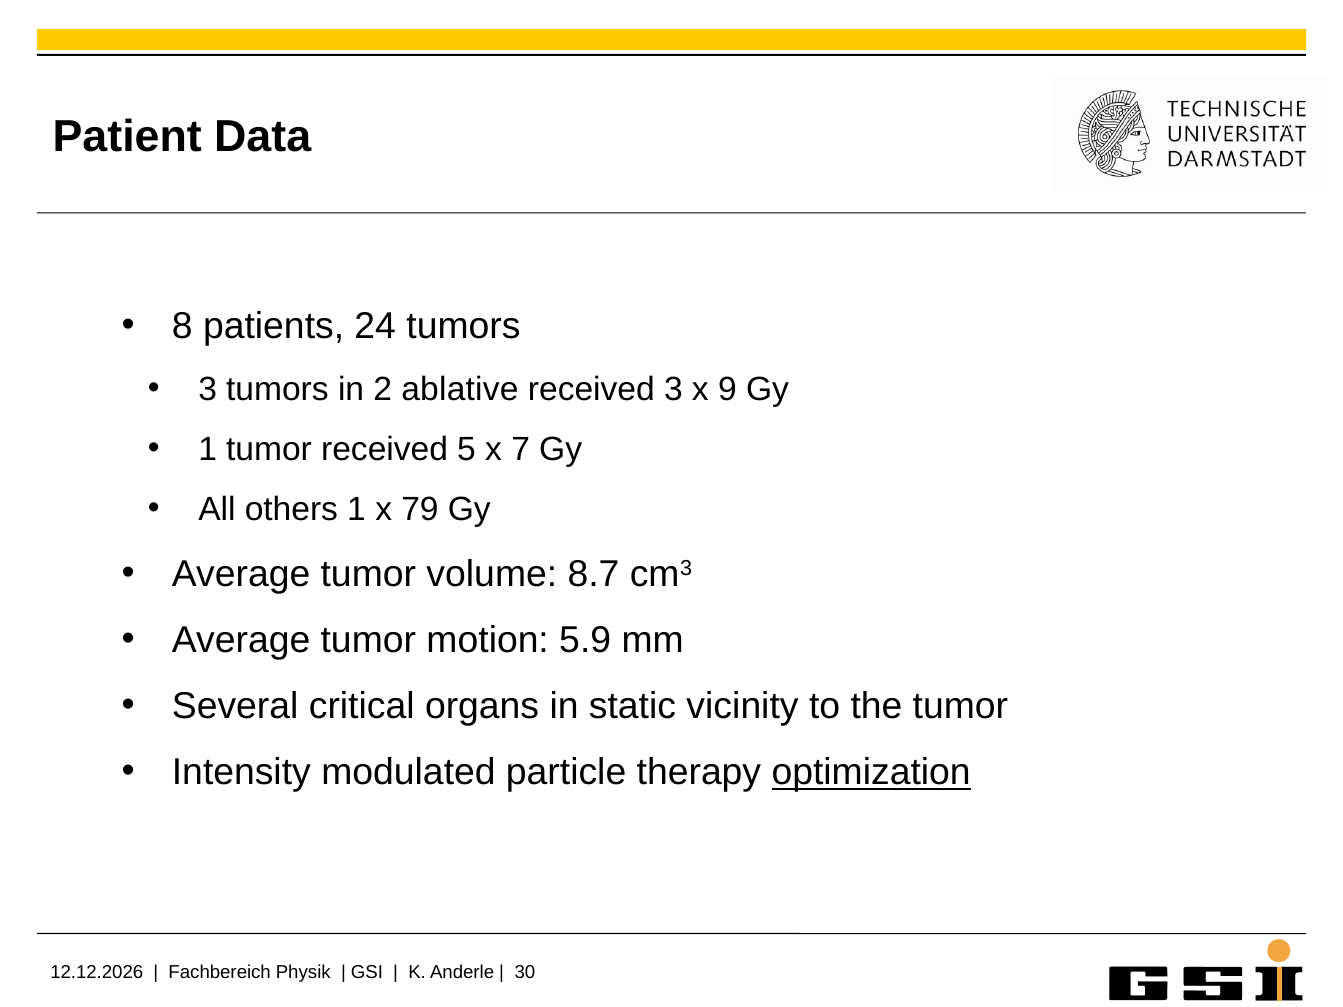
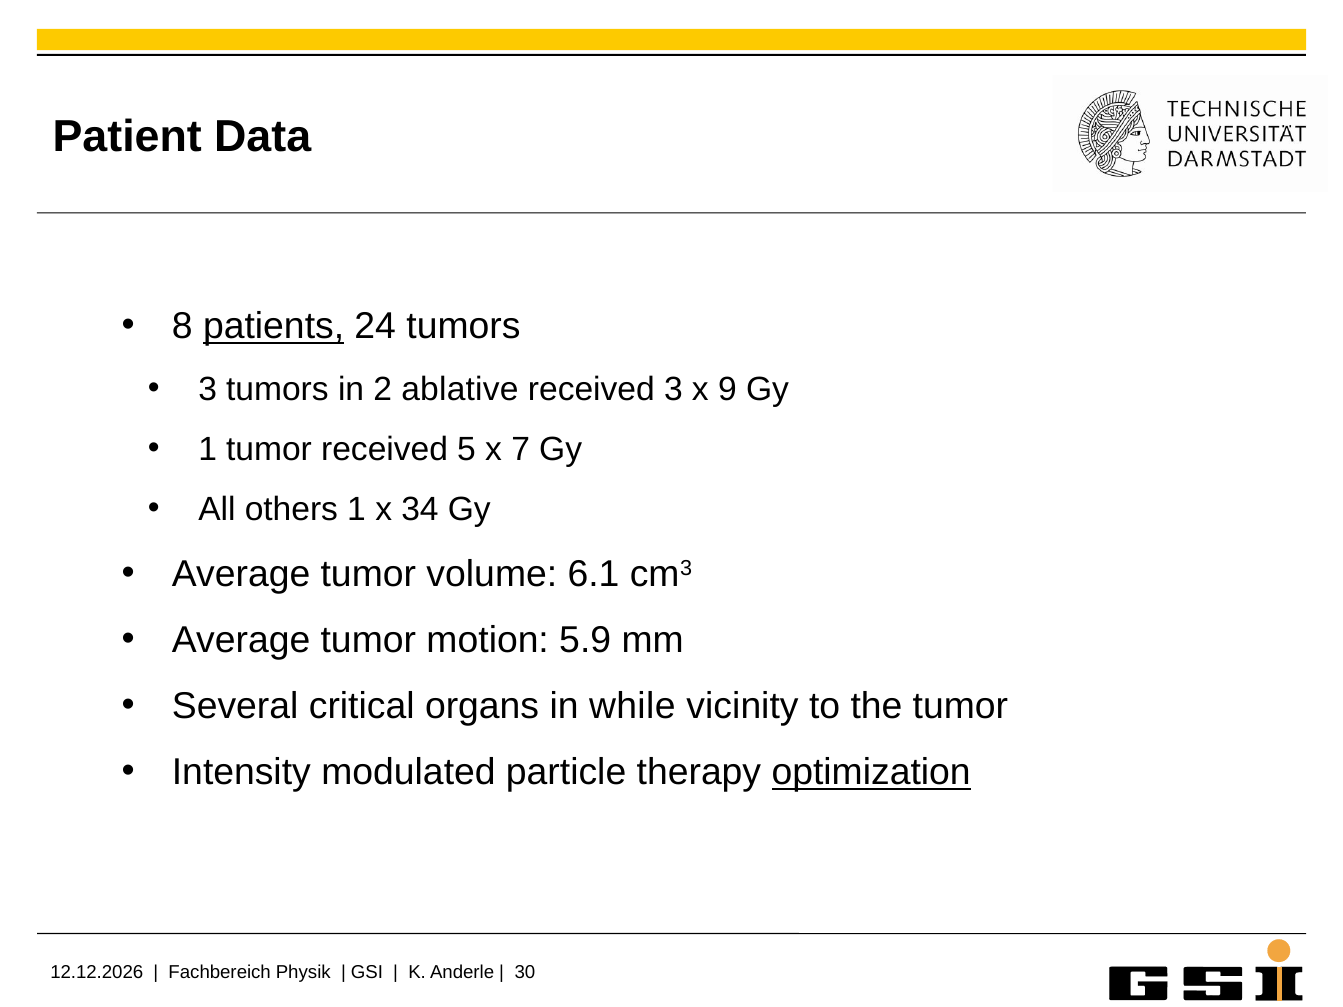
patients underline: none -> present
79: 79 -> 34
8.7: 8.7 -> 6.1
static: static -> while
